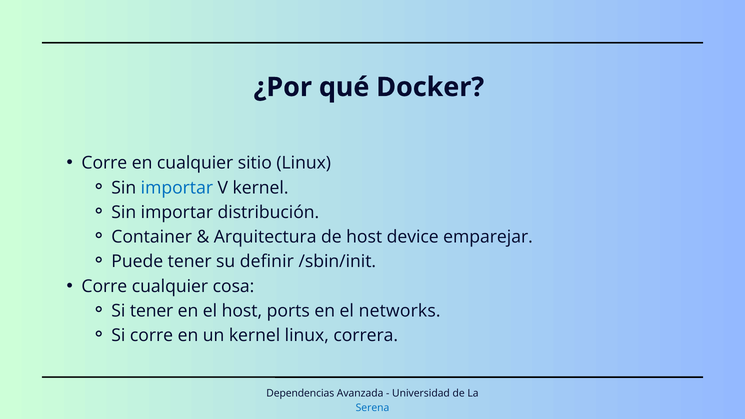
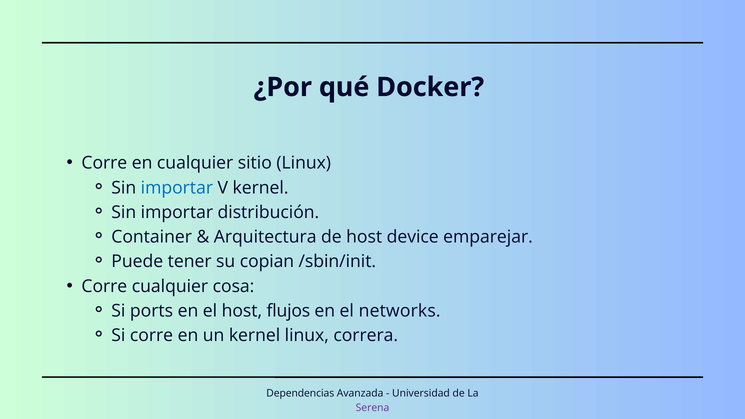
definir: definir -> copian
Si tener: tener -> ports
ports: ports -> flujos
Serena colour: blue -> purple
